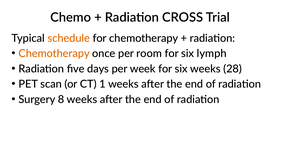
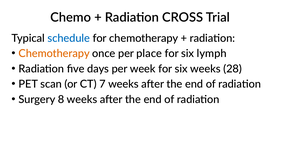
schedule colour: orange -> blue
room: room -> place
1: 1 -> 7
